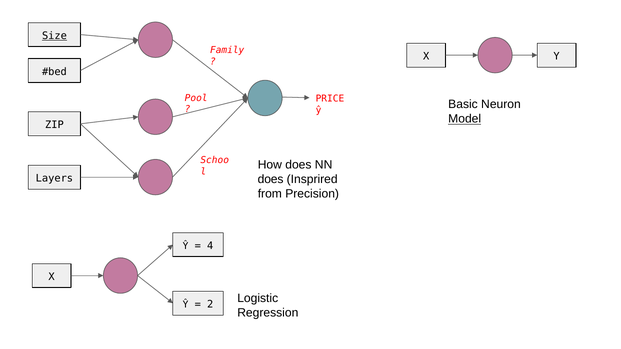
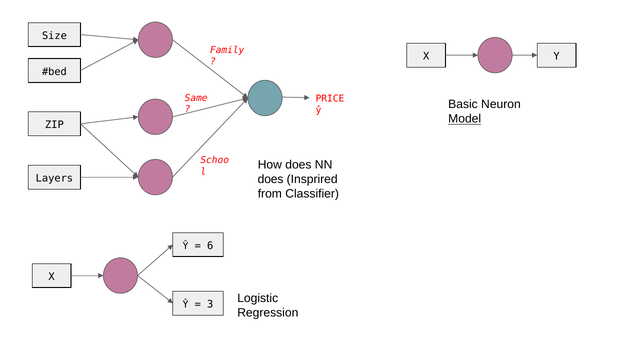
Size underline: present -> none
Pool: Pool -> Same
Precision: Precision -> Classifier
4: 4 -> 6
2: 2 -> 3
